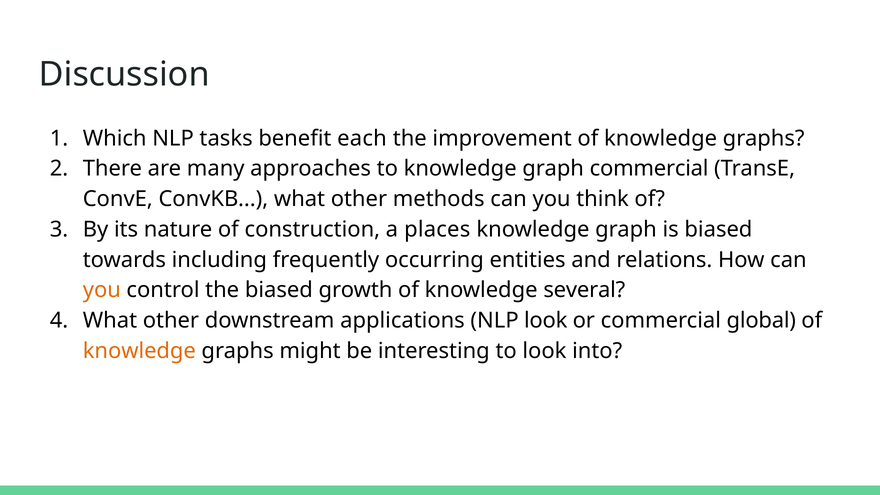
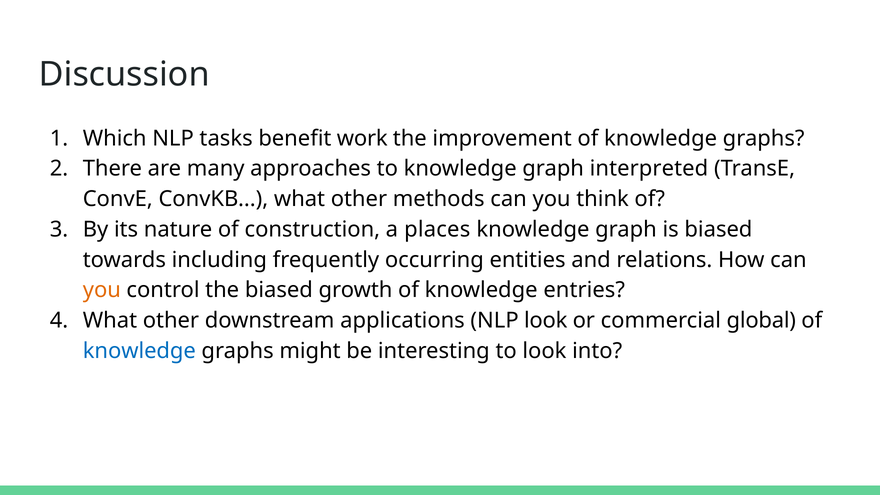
each: each -> work
graph commercial: commercial -> interpreted
several: several -> entries
knowledge at (139, 351) colour: orange -> blue
